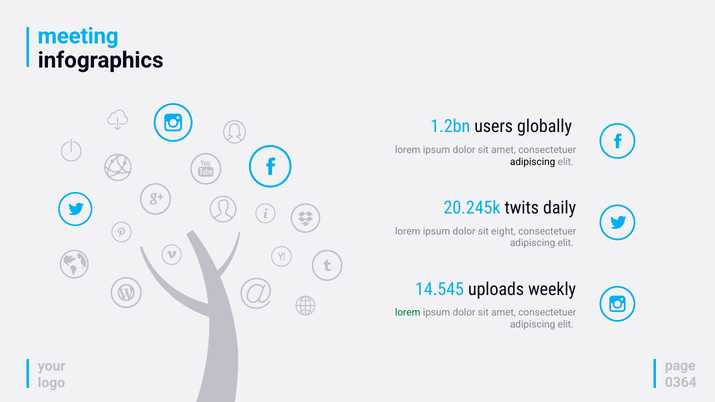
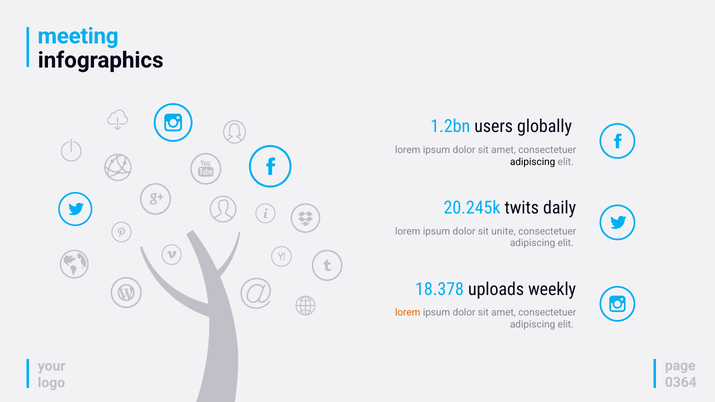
eight: eight -> unite
14.545: 14.545 -> 18.378
lorem at (408, 313) colour: green -> orange
